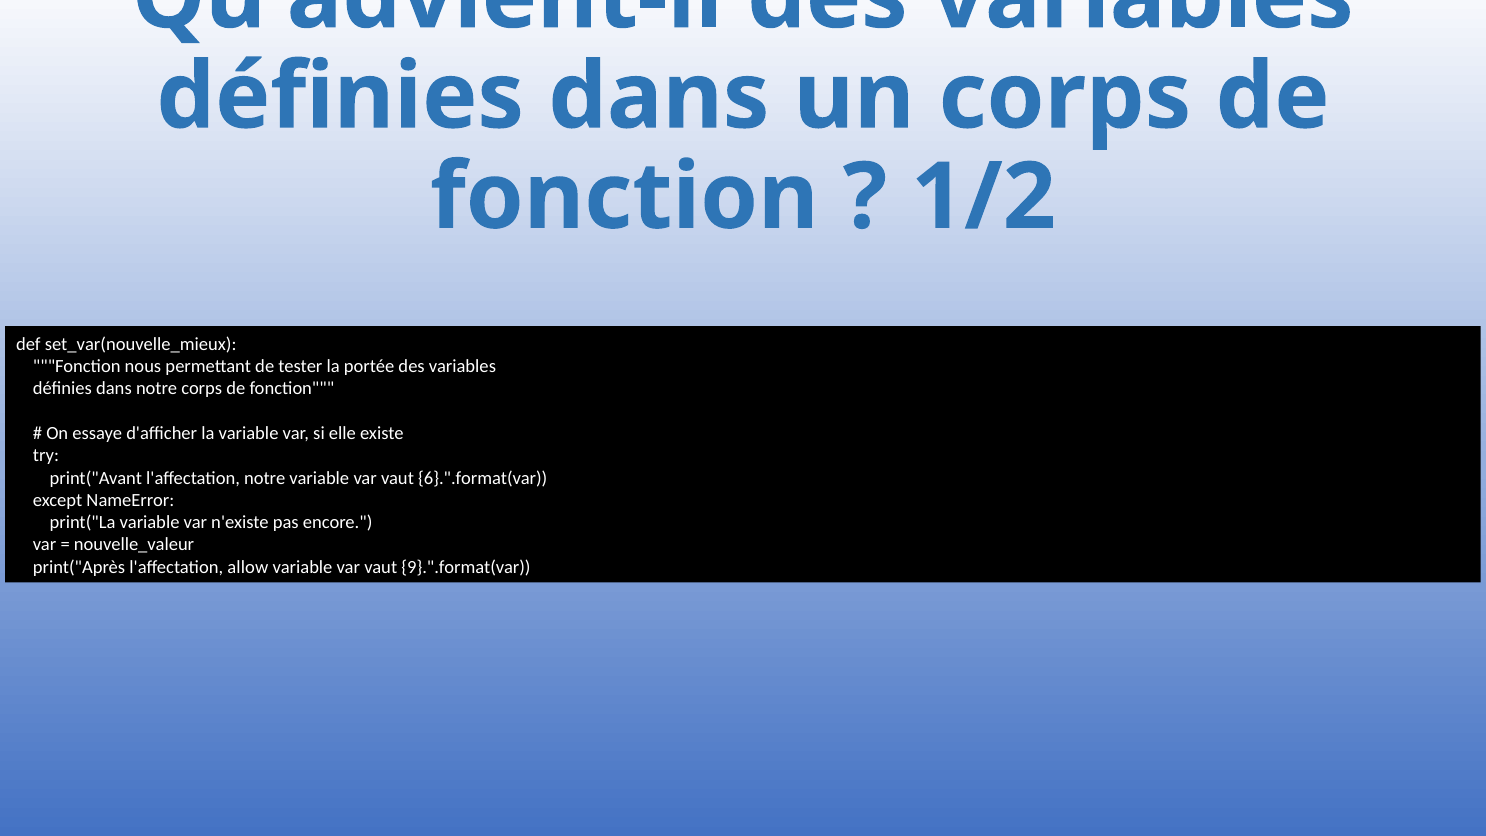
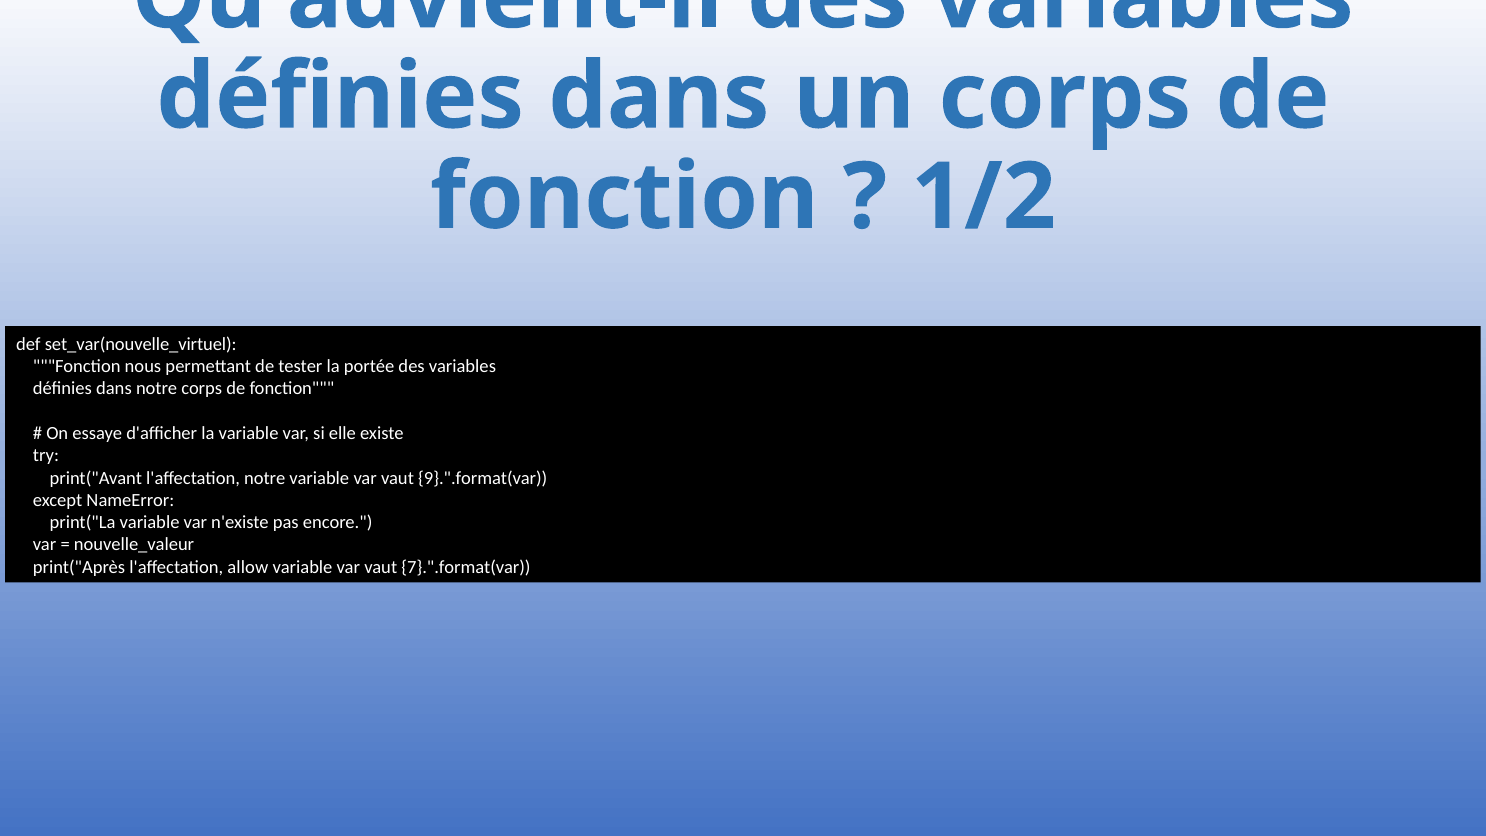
set_var(nouvelle_mieux: set_var(nouvelle_mieux -> set_var(nouvelle_virtuel
6}.".format(var: 6}.".format(var -> 9}.".format(var
9}.".format(var: 9}.".format(var -> 7}.".format(var
